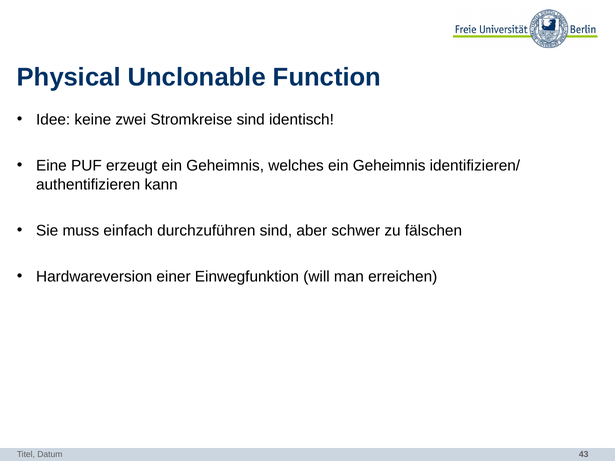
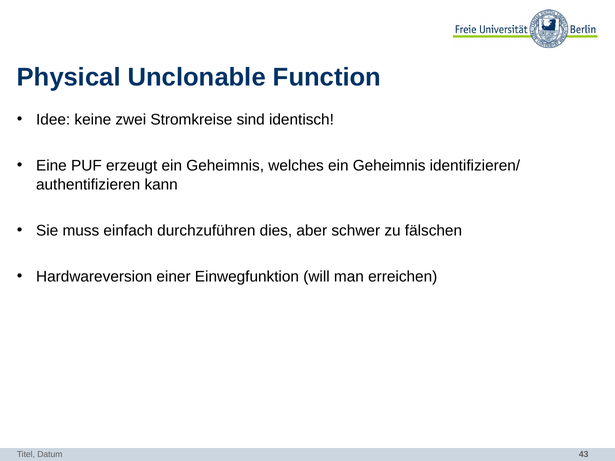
durchzuführen sind: sind -> dies
